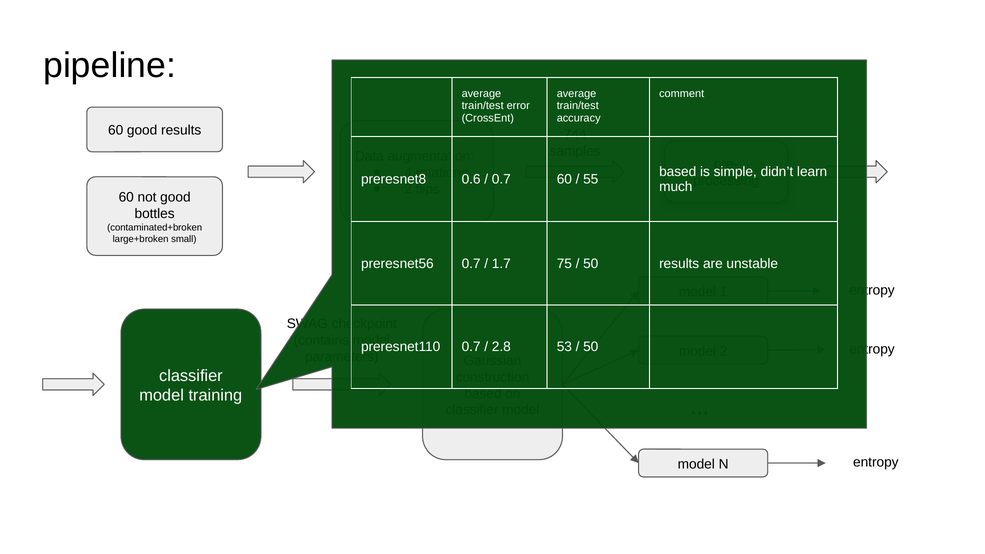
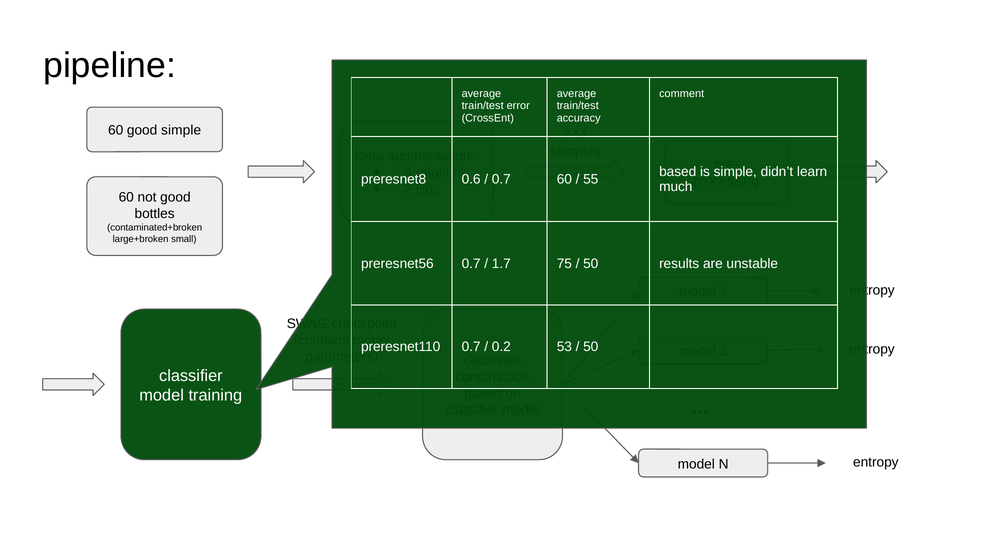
good results: results -> simple
2.8: 2.8 -> 0.2
